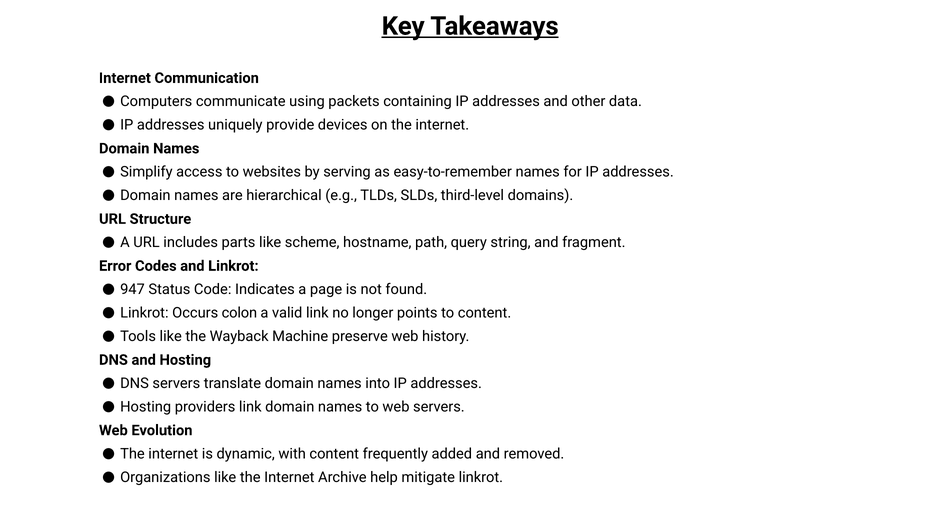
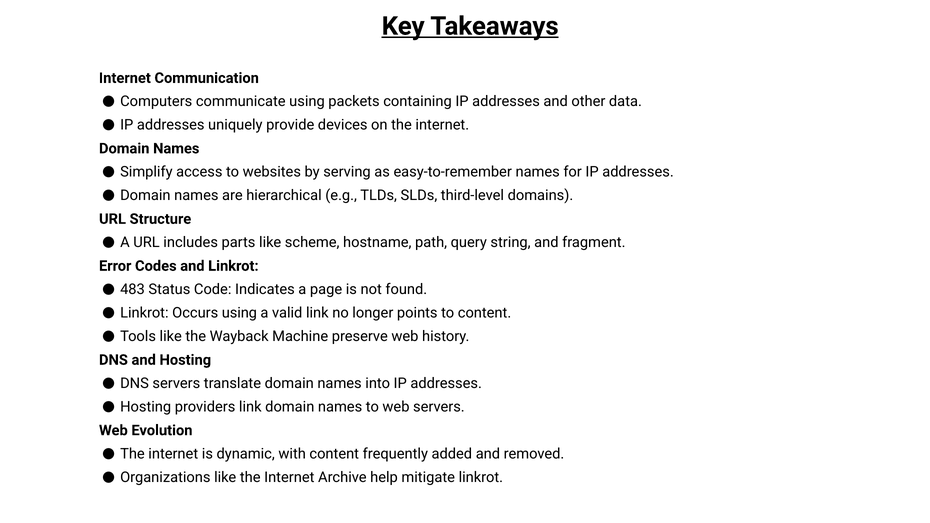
947: 947 -> 483
Occurs colon: colon -> using
